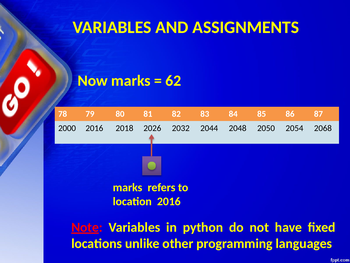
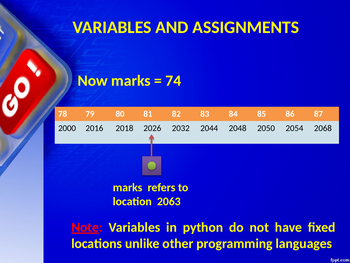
62: 62 -> 74
location 2016: 2016 -> 2063
